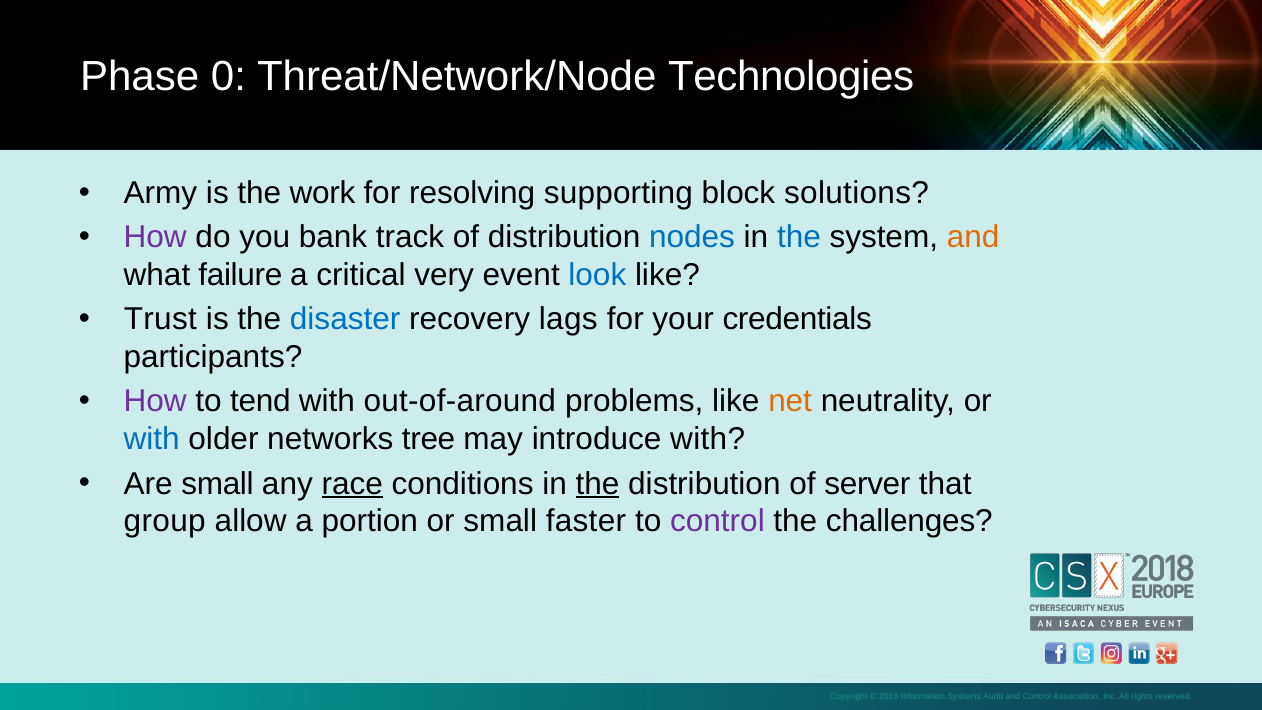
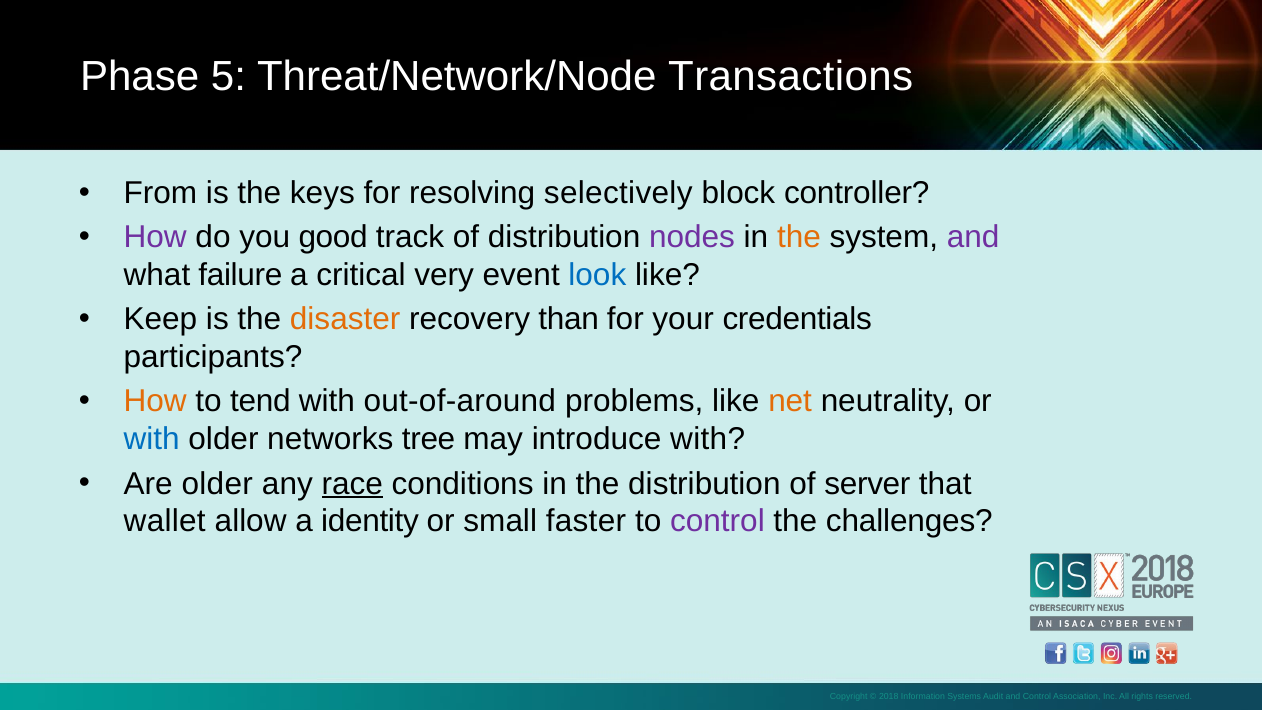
0: 0 -> 5
Technologies: Technologies -> Transactions
Army: Army -> From
work: work -> keys
supporting: supporting -> selectively
solutions: solutions -> controller
bank: bank -> good
nodes colour: blue -> purple
the at (799, 237) colour: blue -> orange
and at (973, 237) colour: orange -> purple
Trust: Trust -> Keep
disaster colour: blue -> orange
lags: lags -> than
How at (155, 402) colour: purple -> orange
Are small: small -> older
the at (598, 484) underline: present -> none
group: group -> wallet
portion: portion -> identity
